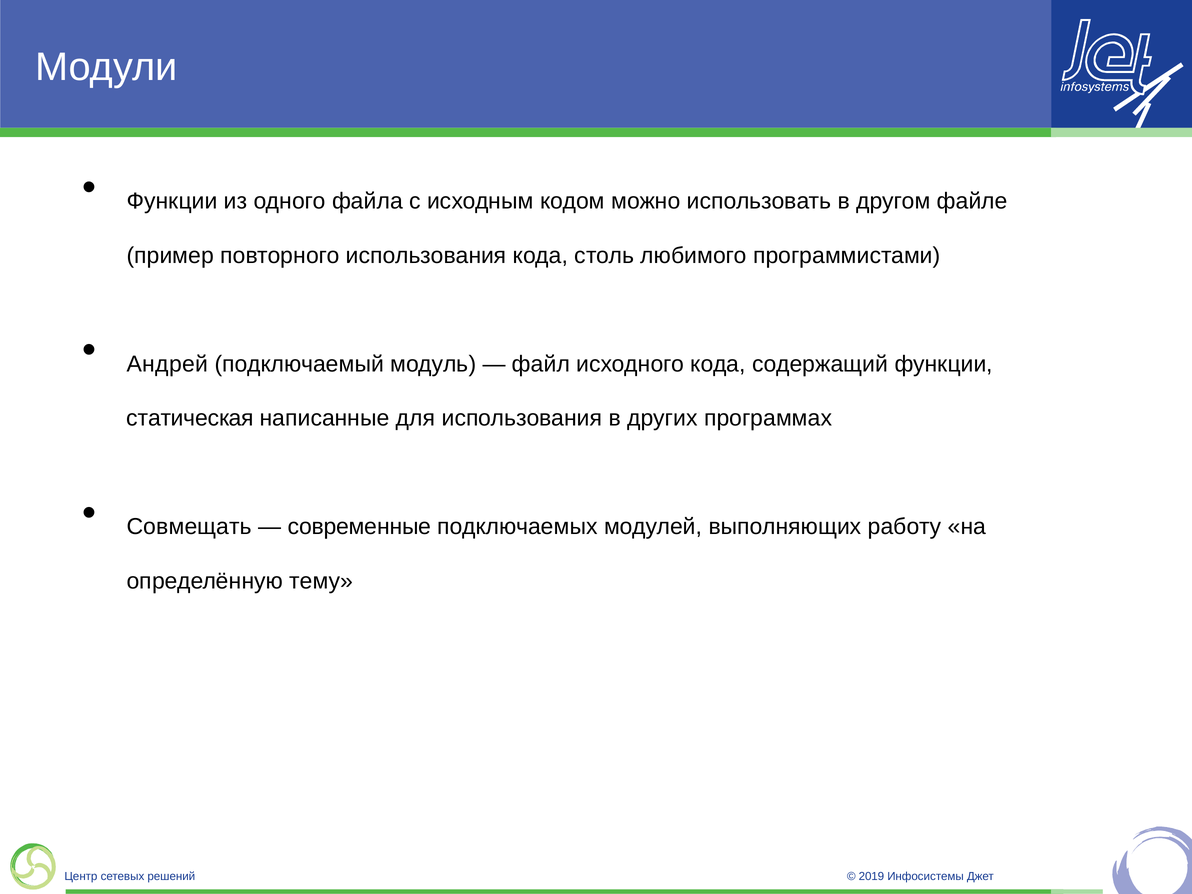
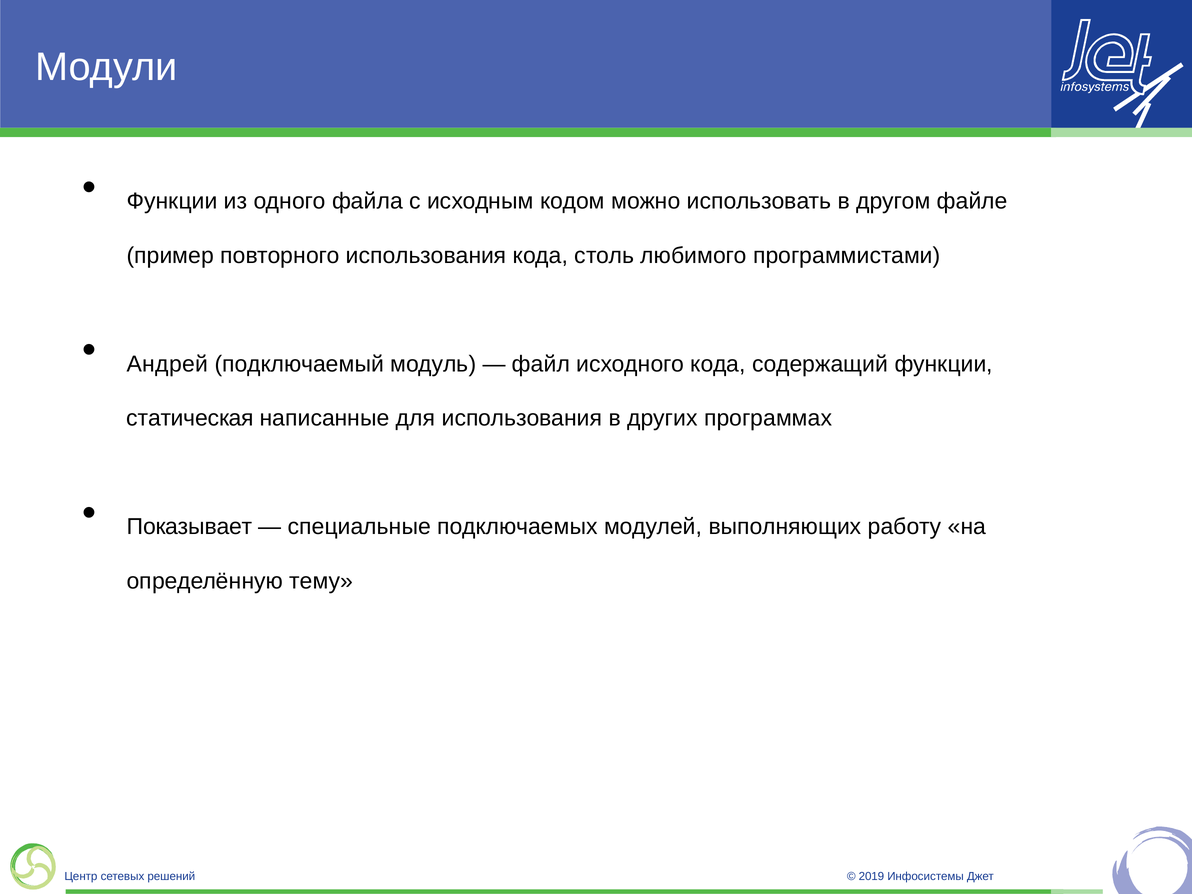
Совмещать: Совмещать -> Показывает
современные: современные -> специальные
